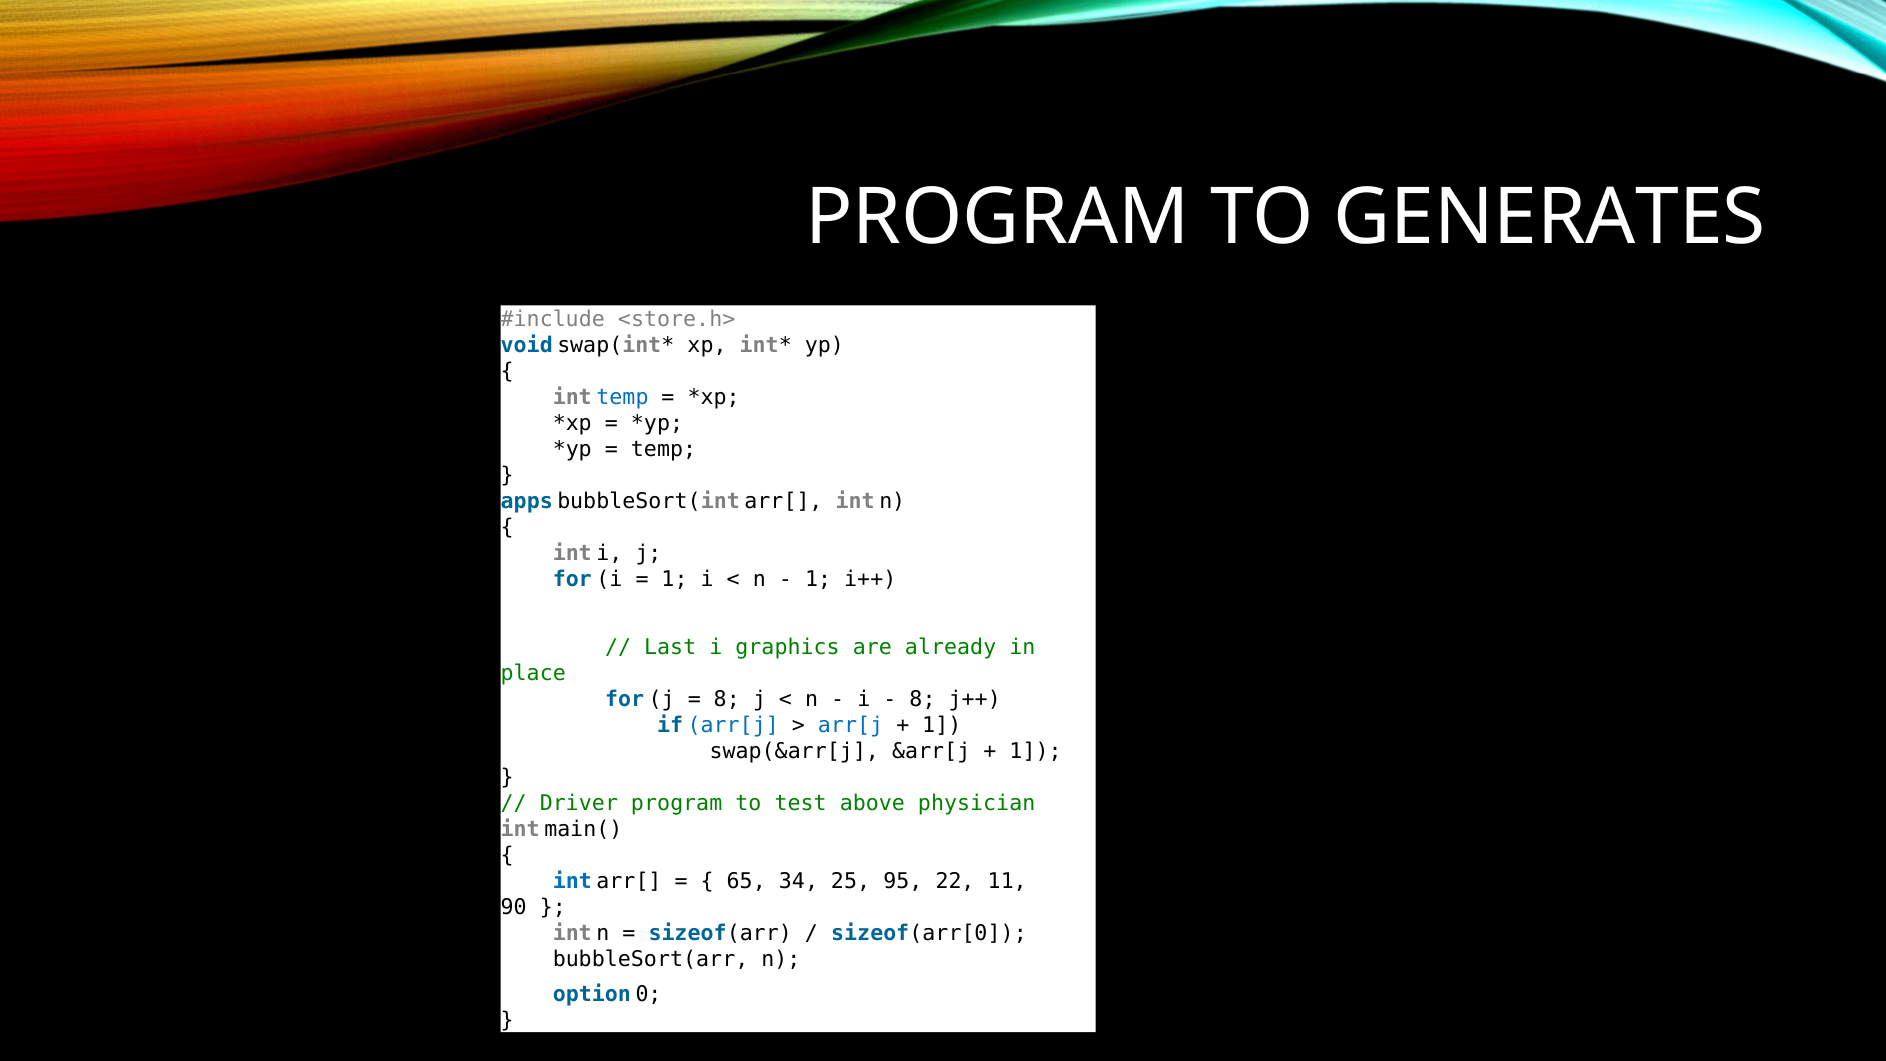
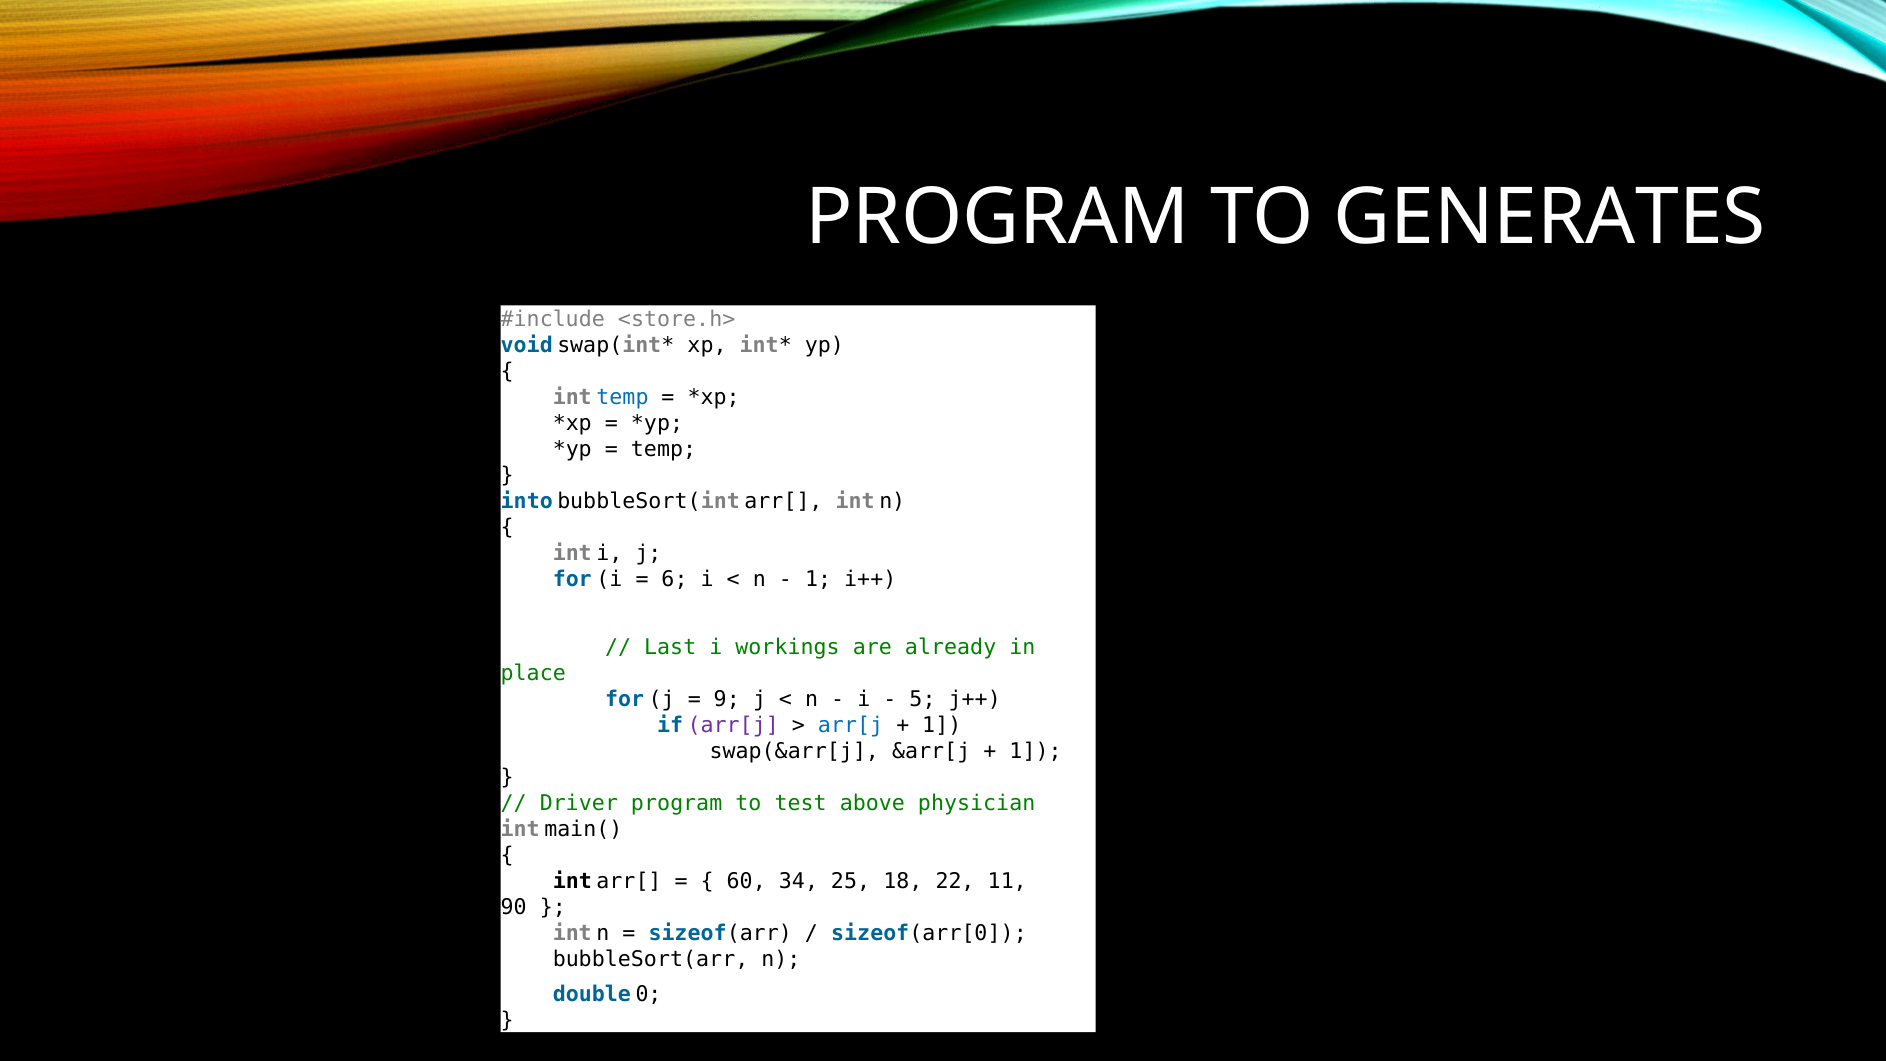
apps: apps -> into
1 at (674, 579): 1 -> 6
graphics: graphics -> workings
8 at (727, 700): 8 -> 9
8 at (922, 700): 8 -> 5
arr[j at (733, 726) colour: blue -> purple
int at (572, 881) colour: blue -> black
65: 65 -> 60
95: 95 -> 18
option: option -> double
